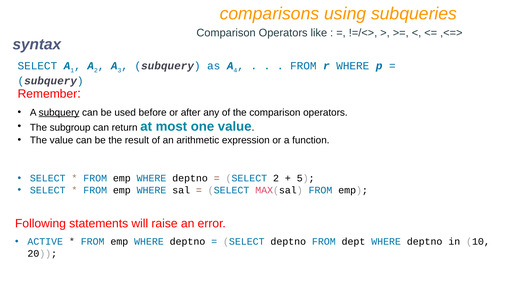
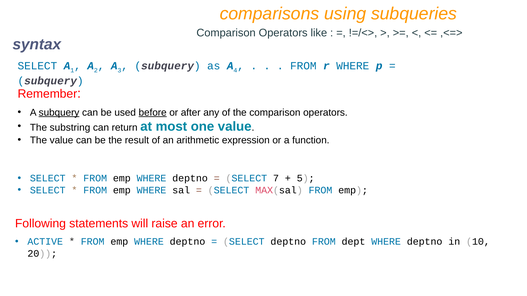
before underline: none -> present
subgroup: subgroup -> substring
SELECT 2: 2 -> 7
